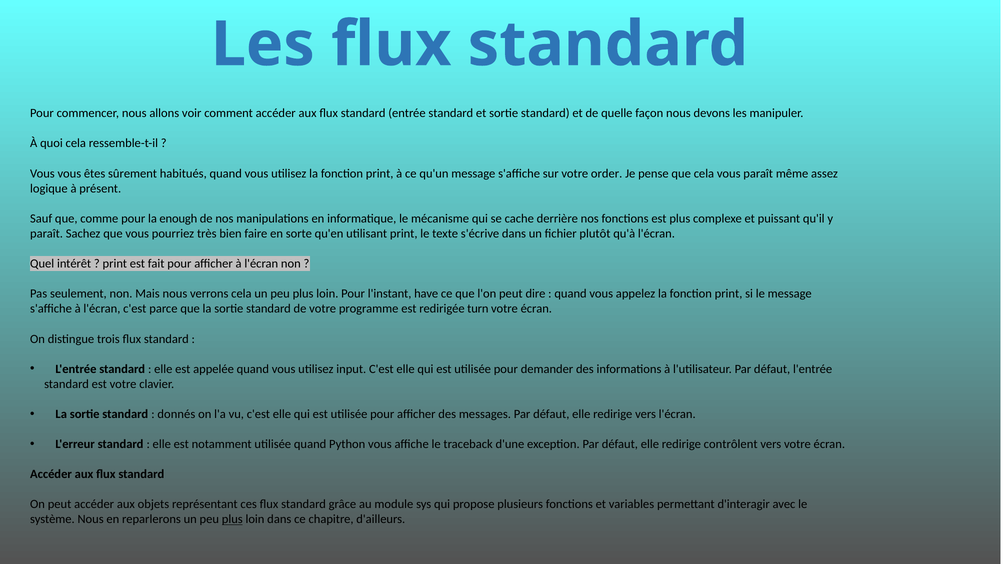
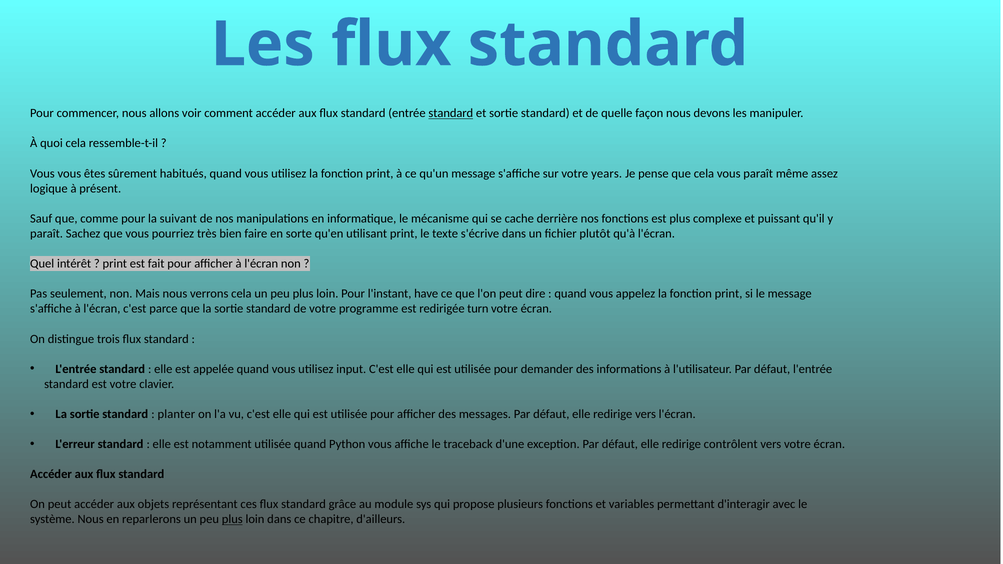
standard at (451, 113) underline: none -> present
order: order -> years
enough: enough -> suivant
donnés: donnés -> planter
